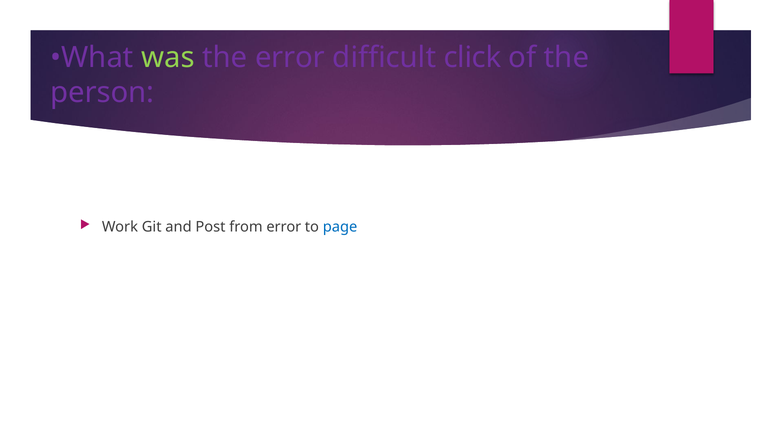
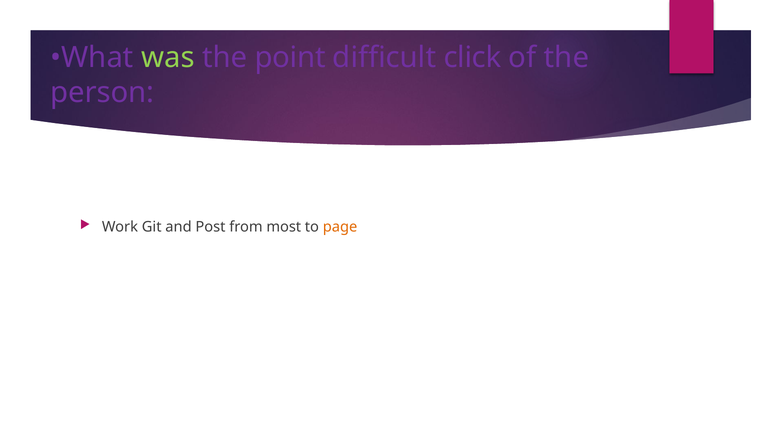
the error: error -> point
from error: error -> most
page colour: blue -> orange
